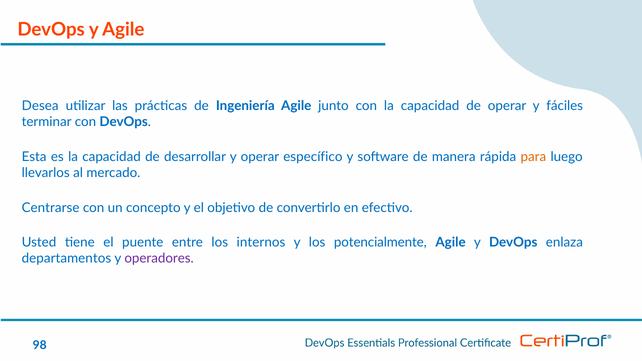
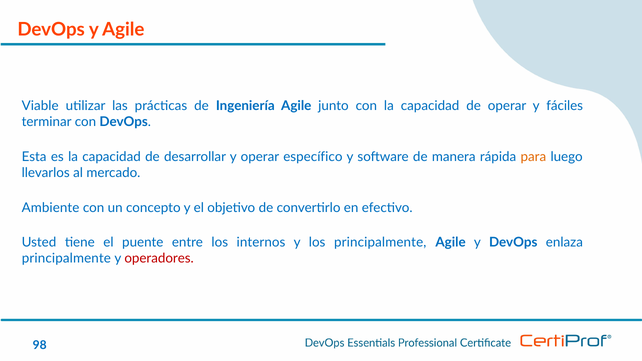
Desea: Desea -> Viable
Centrarse: Centrarse -> Ambiente
los potencialmente: potencialmente -> principalmente
departamentos at (66, 259): departamentos -> principalmente
operadores colour: purple -> red
